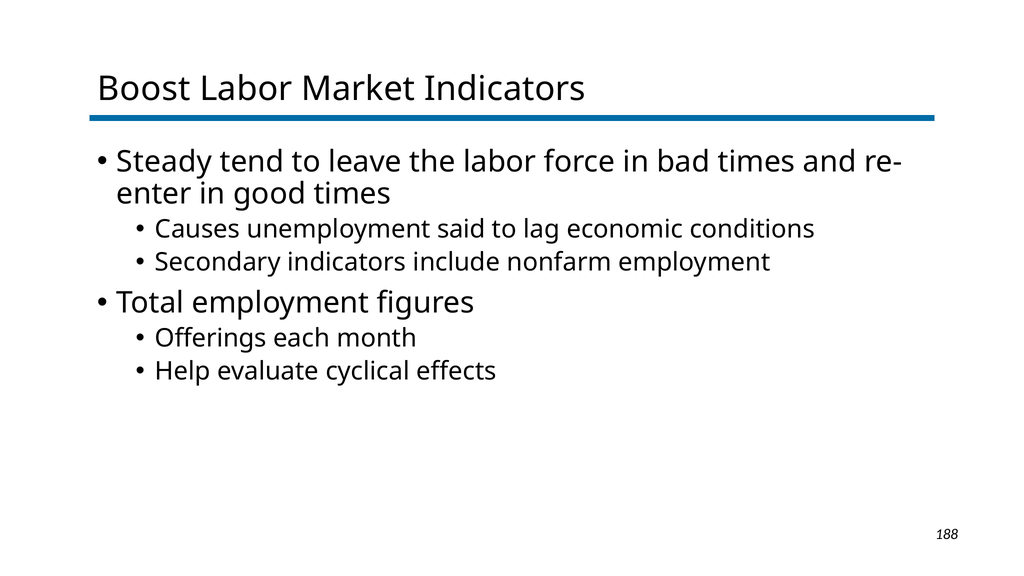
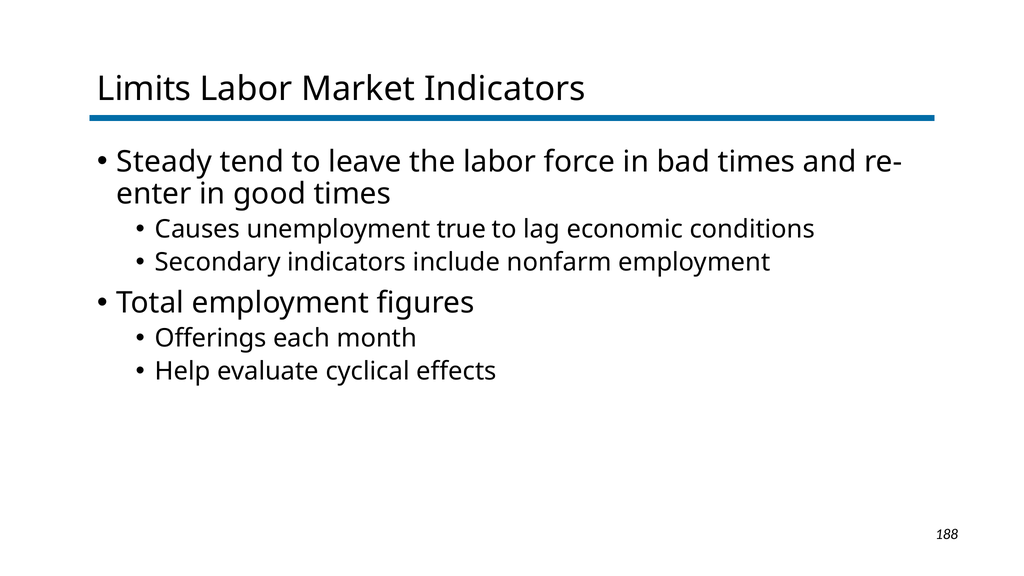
Boost: Boost -> Limits
said: said -> true
